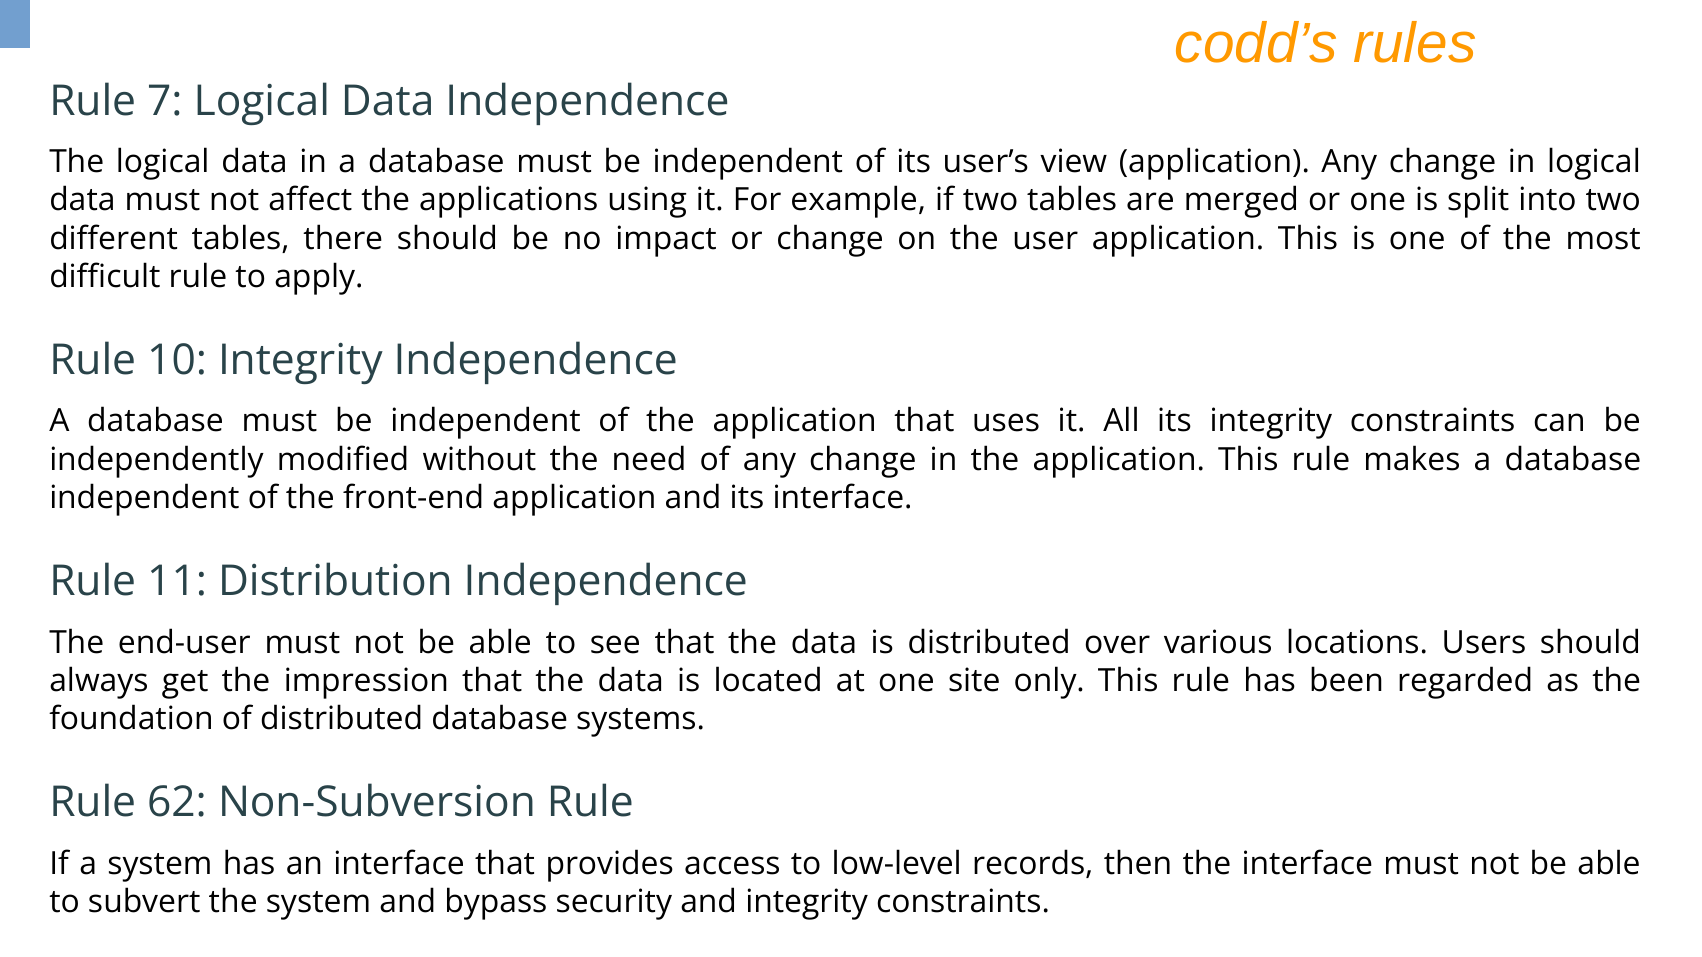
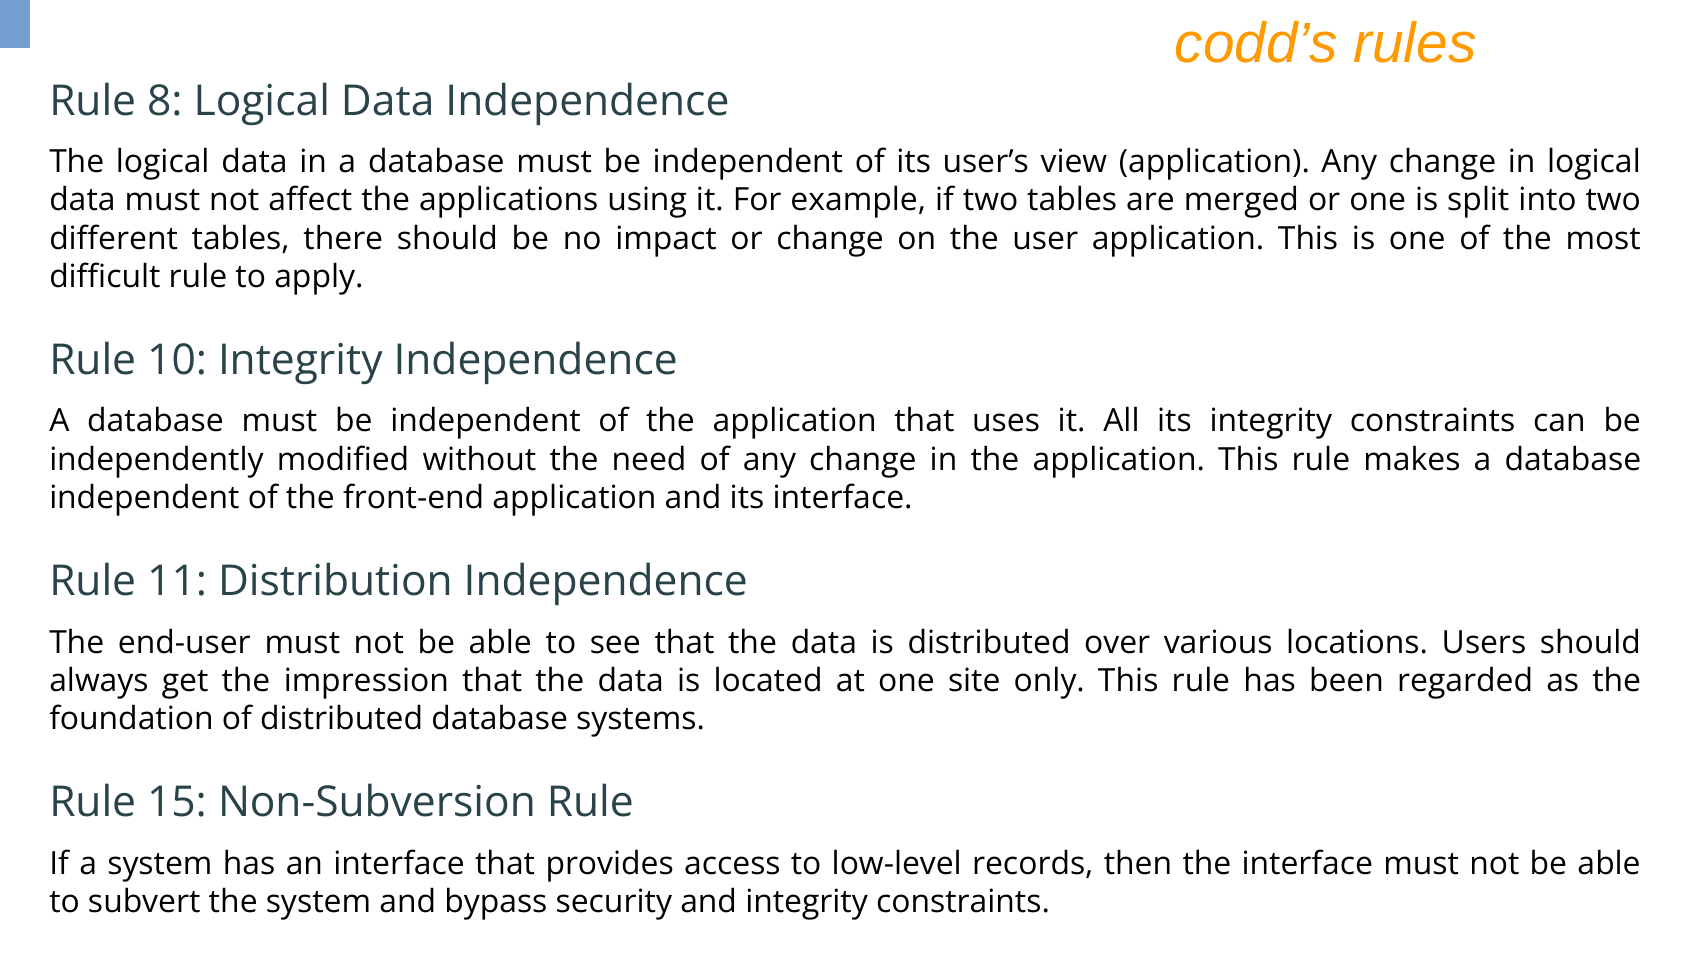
7: 7 -> 8
62: 62 -> 15
